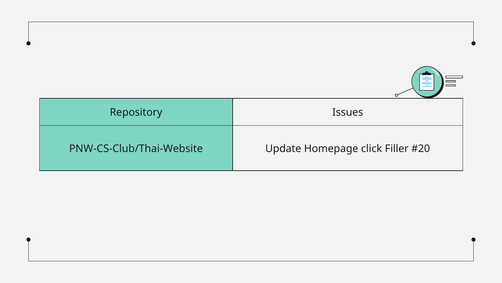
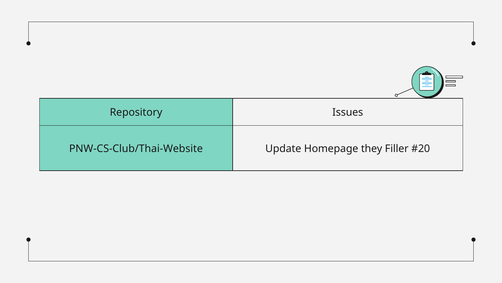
click: click -> they
